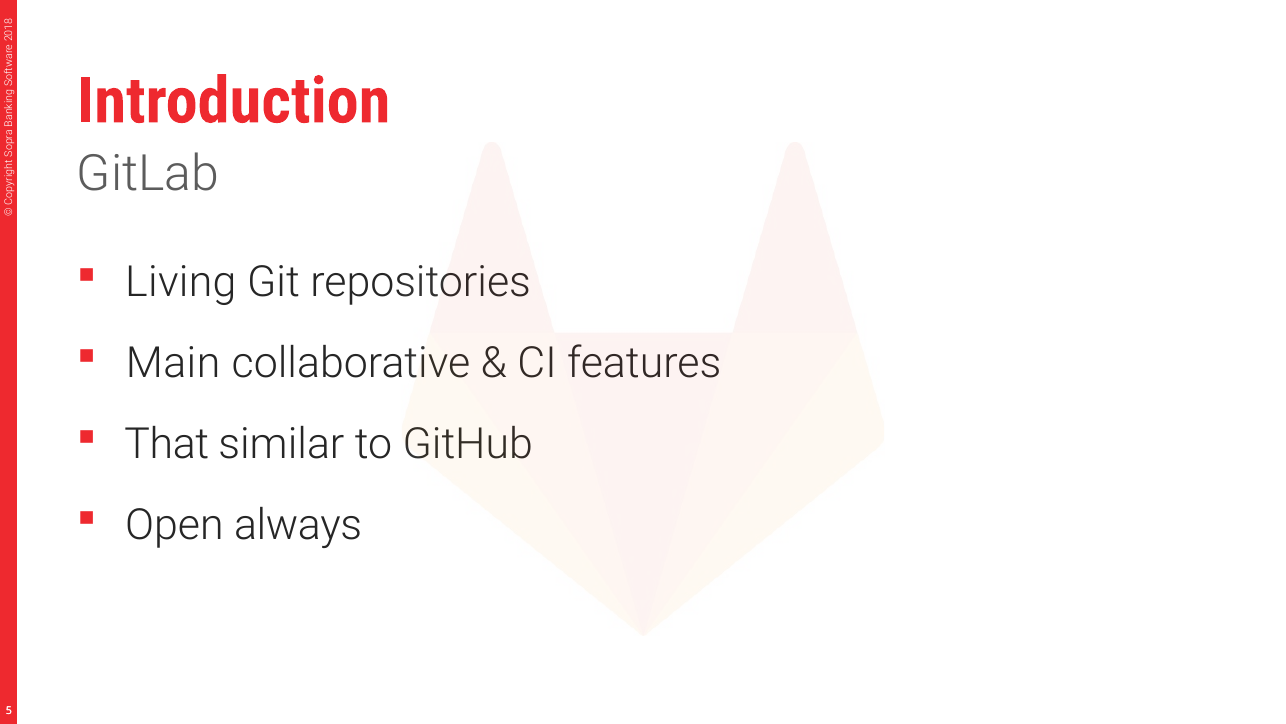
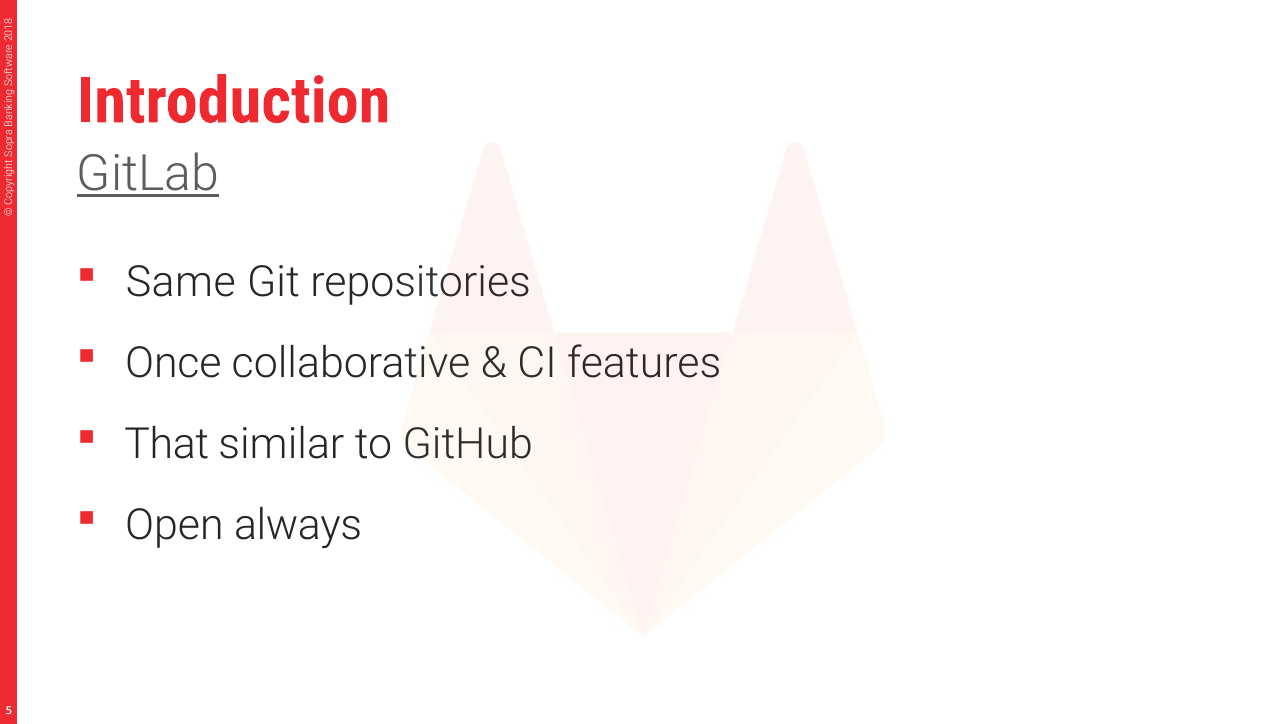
GitLab underline: none -> present
Living: Living -> Same
Main: Main -> Once
